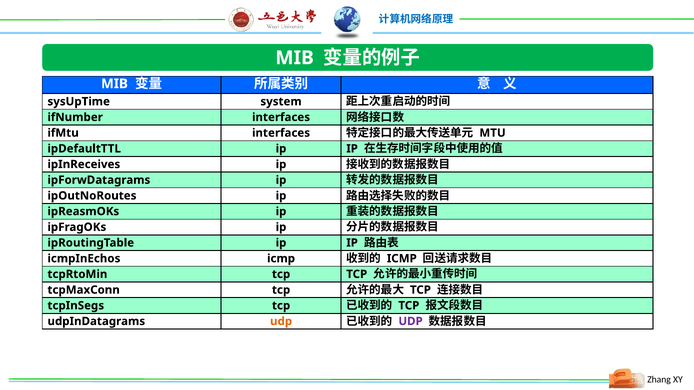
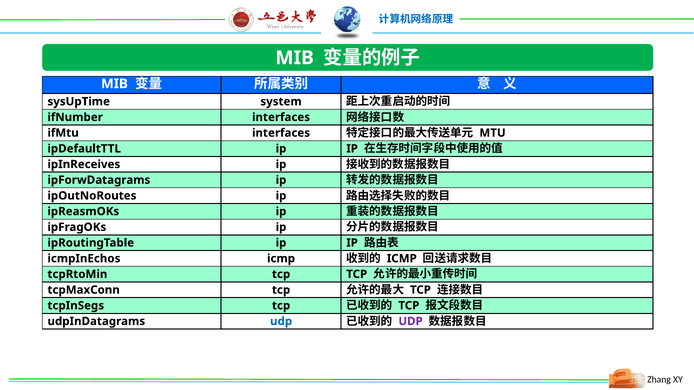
udp at (281, 322) colour: orange -> blue
